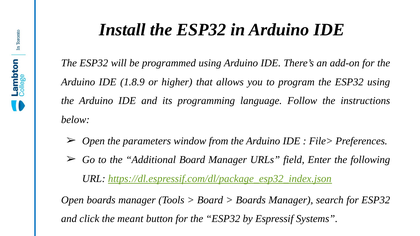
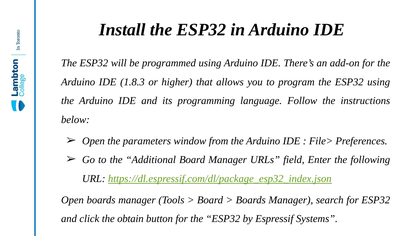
1.8.9: 1.8.9 -> 1.8.3
meant: meant -> obtain
